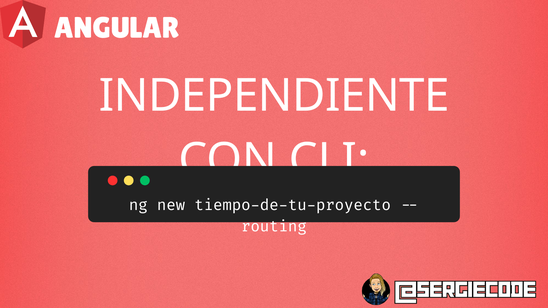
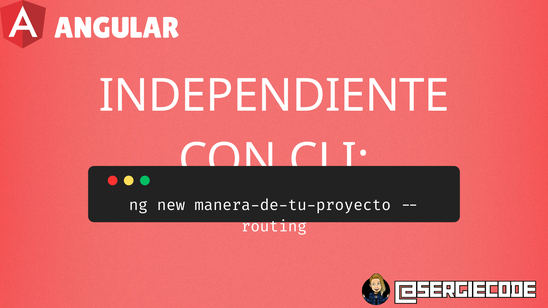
tiempo-de-tu-proyecto: tiempo-de-tu-proyecto -> manera-de-tu-proyecto
